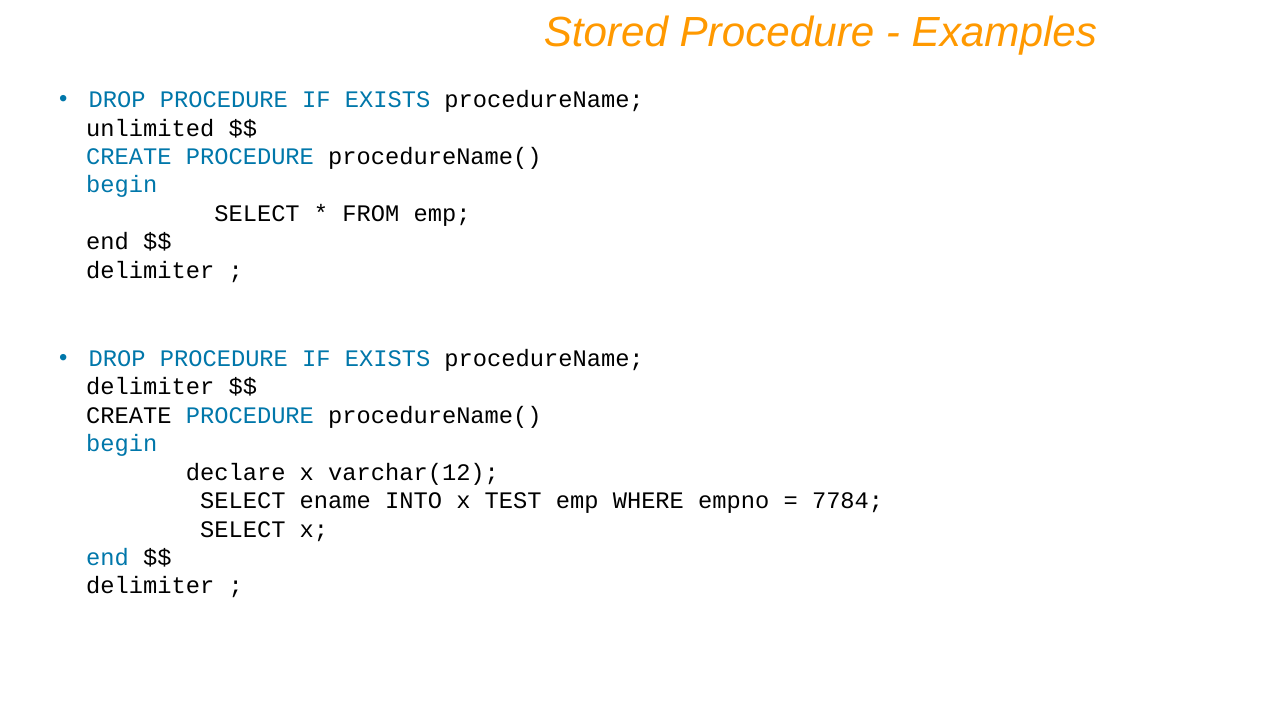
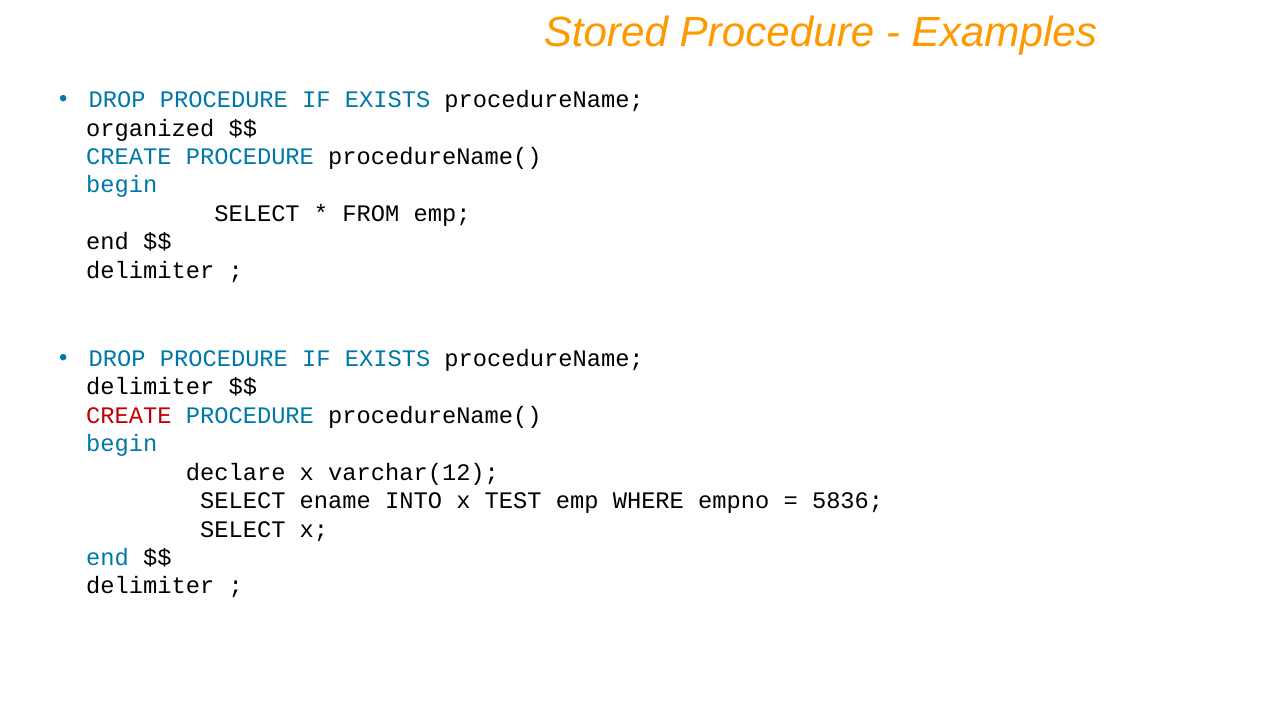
unlimited: unlimited -> organized
CREATE at (129, 416) colour: black -> red
7784: 7784 -> 5836
